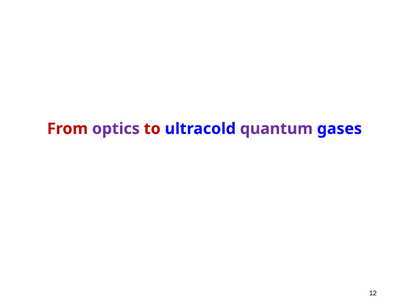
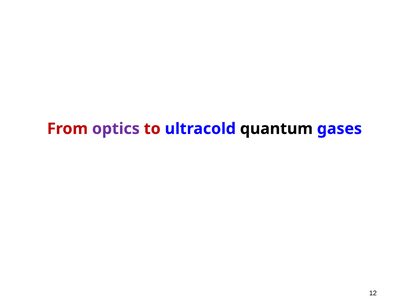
quantum colour: purple -> black
